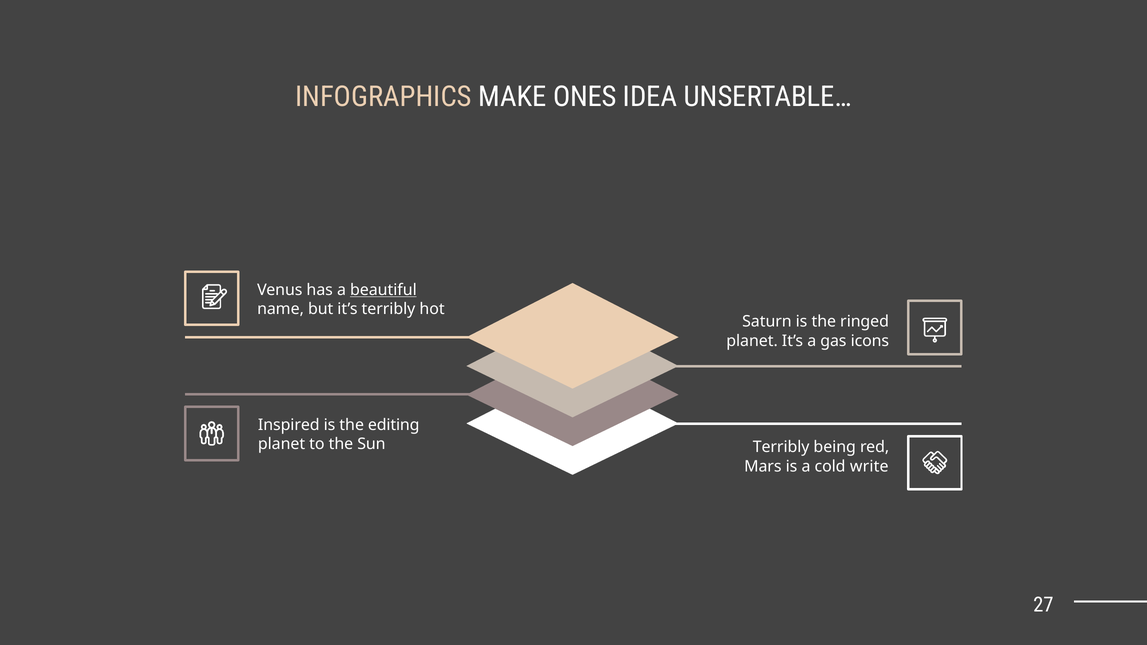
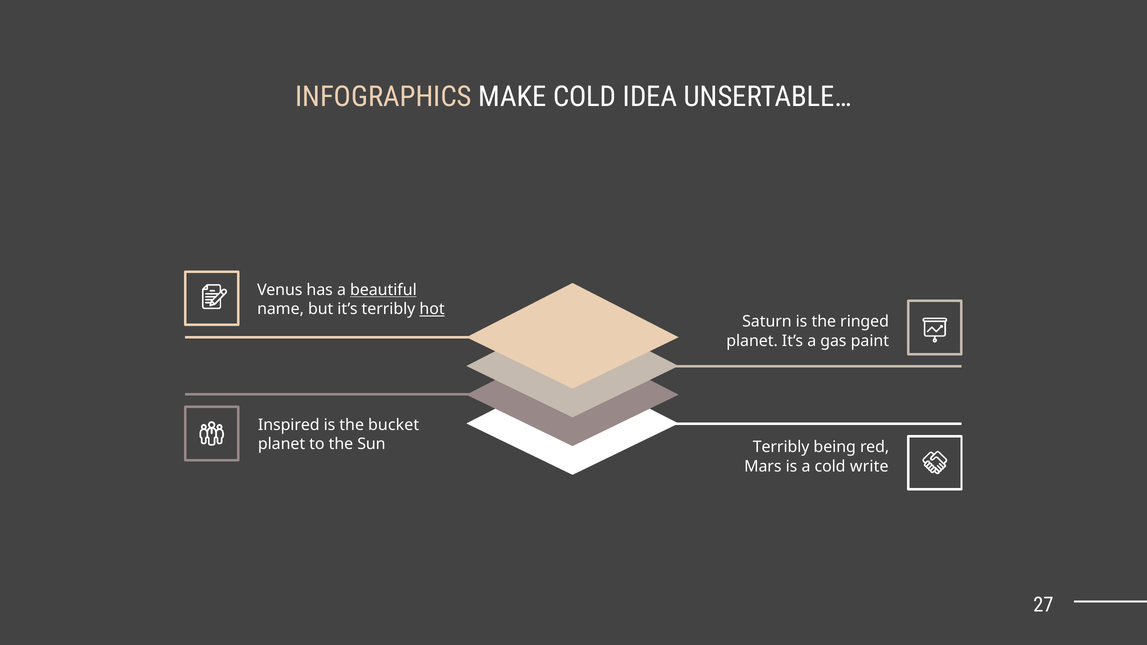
MAKE ONES: ONES -> COLD
hot underline: none -> present
icons: icons -> paint
editing: editing -> bucket
